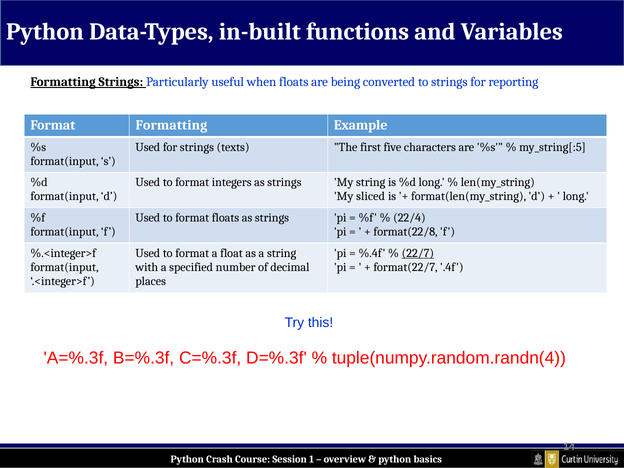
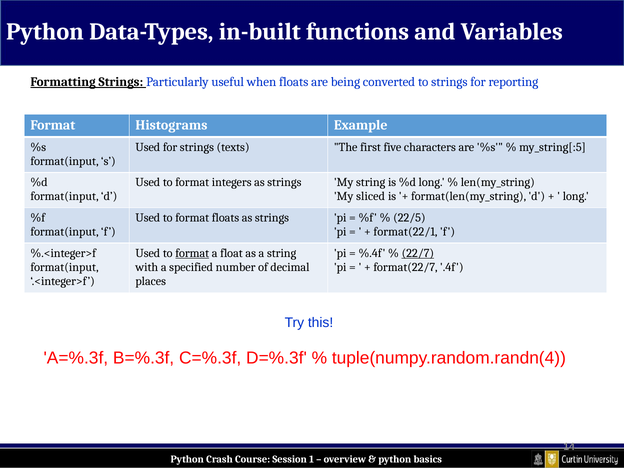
Format Formatting: Formatting -> Histograms
22/4: 22/4 -> 22/5
format(22/8: format(22/8 -> format(22/1
format at (192, 253) underline: none -> present
